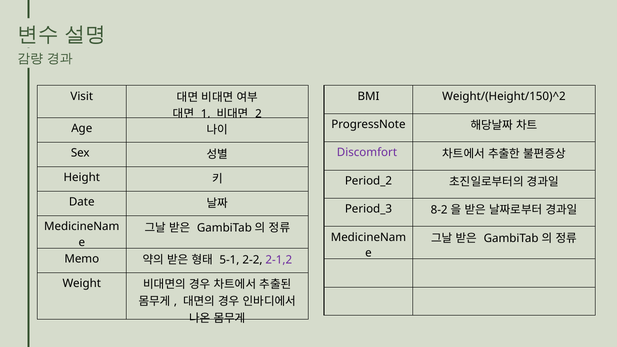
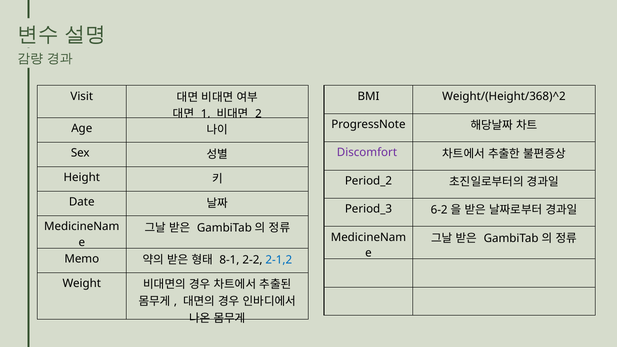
Weight/(Height/150)^2: Weight/(Height/150)^2 -> Weight/(Height/368)^2
8-2: 8-2 -> 6-2
5-1: 5-1 -> 8-1
2-1,2 colour: purple -> blue
